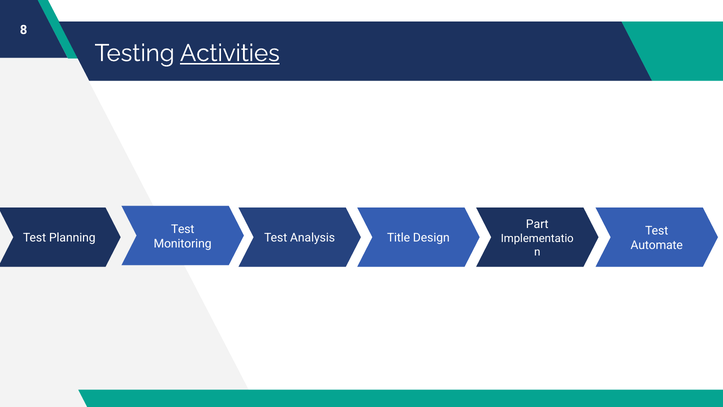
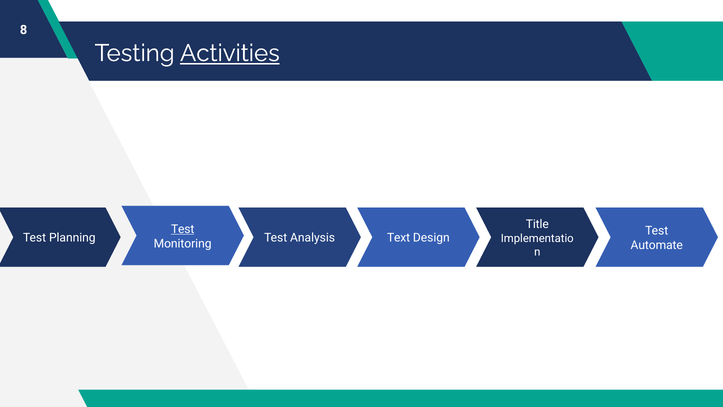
Part: Part -> Title
Test at (183, 229) underline: none -> present
Title: Title -> Text
